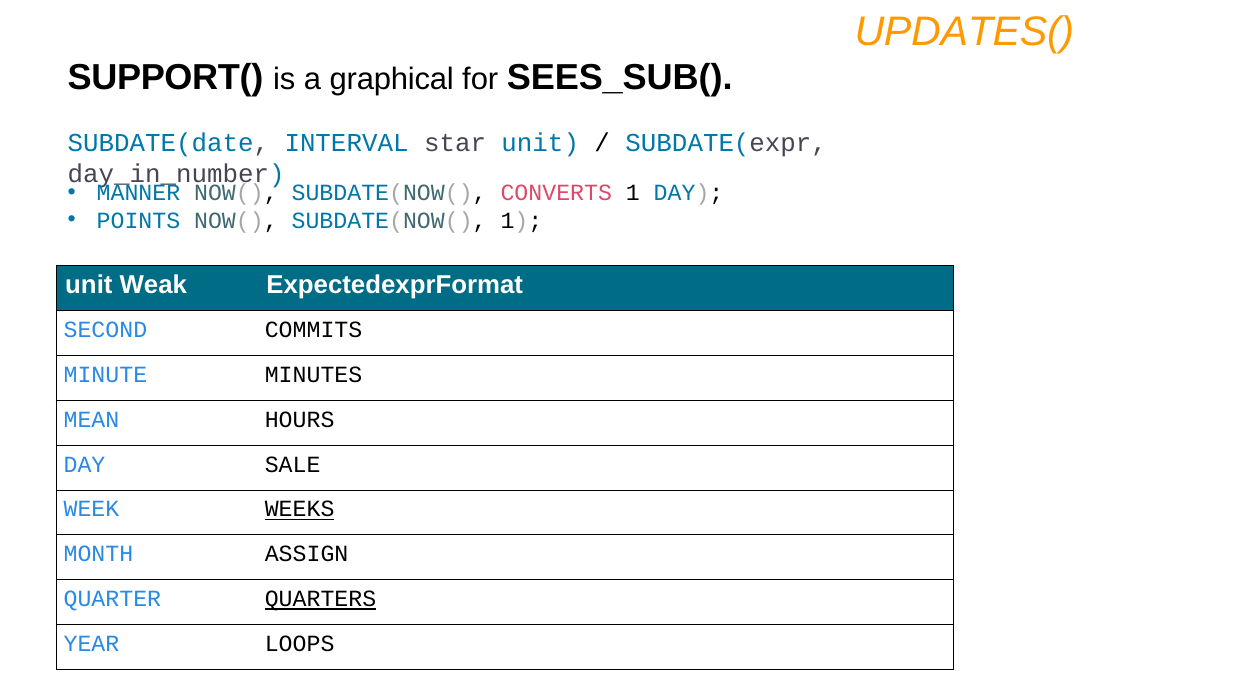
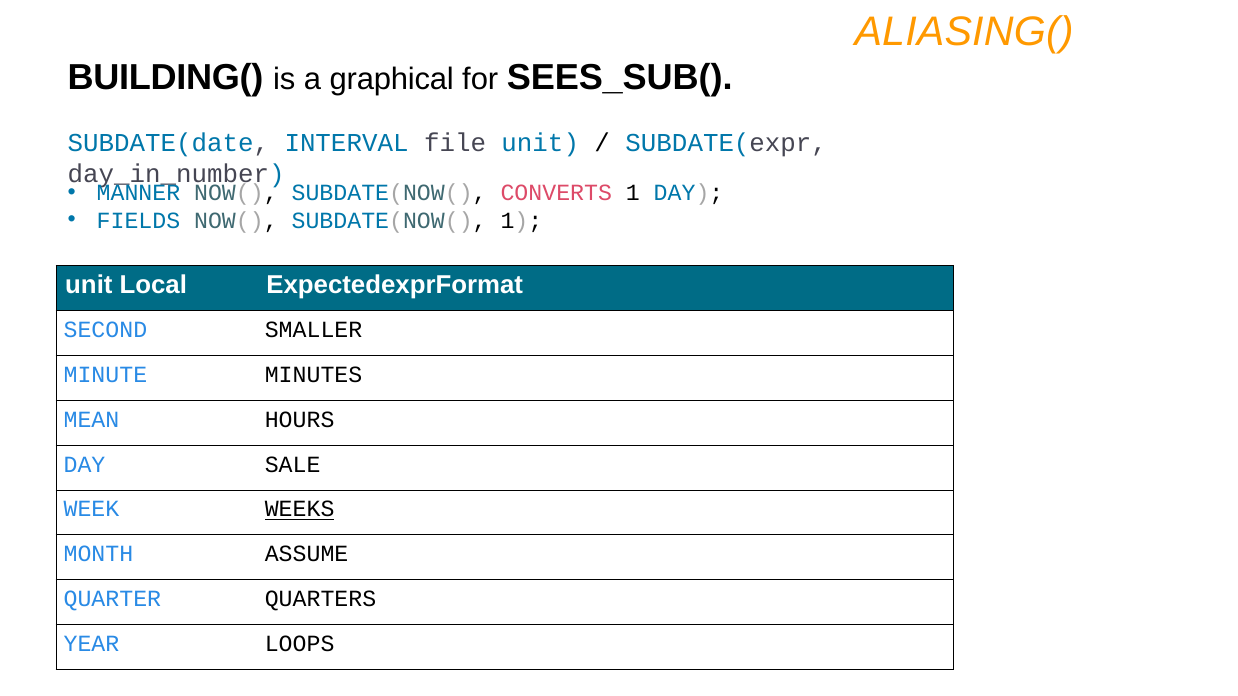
UPDATES(: UPDATES( -> ALIASING(
SUPPORT(: SUPPORT( -> BUILDING(
star: star -> file
POINTS: POINTS -> FIELDS
Weak: Weak -> Local
COMMITS: COMMITS -> SMALLER
ASSIGN: ASSIGN -> ASSUME
QUARTERS underline: present -> none
